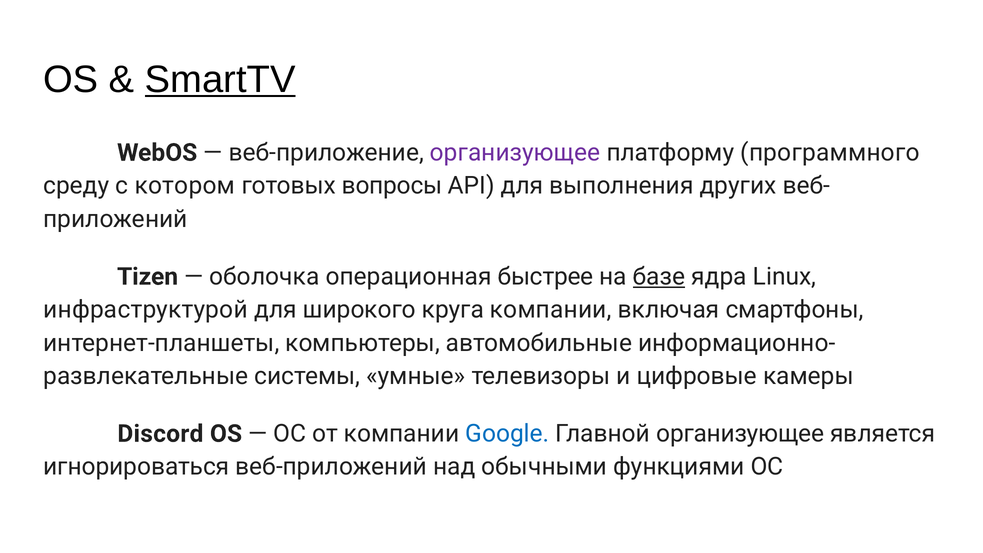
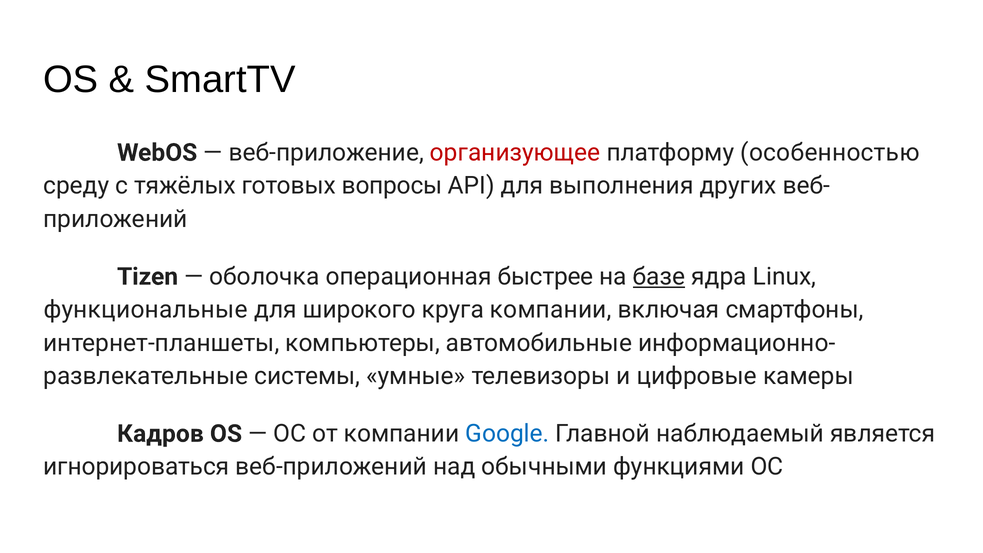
SmartTV underline: present -> none
организующее at (515, 153) colour: purple -> red
программного: программного -> особенностью
котором: котором -> тяжёлых
инфраструктурой: инфраструктурой -> функциональные
Discord: Discord -> Кадров
Главной организующее: организующее -> наблюдаемый
